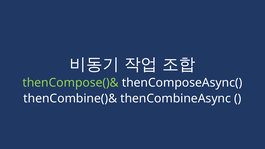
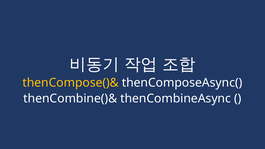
thenCompose()& colour: light green -> yellow
